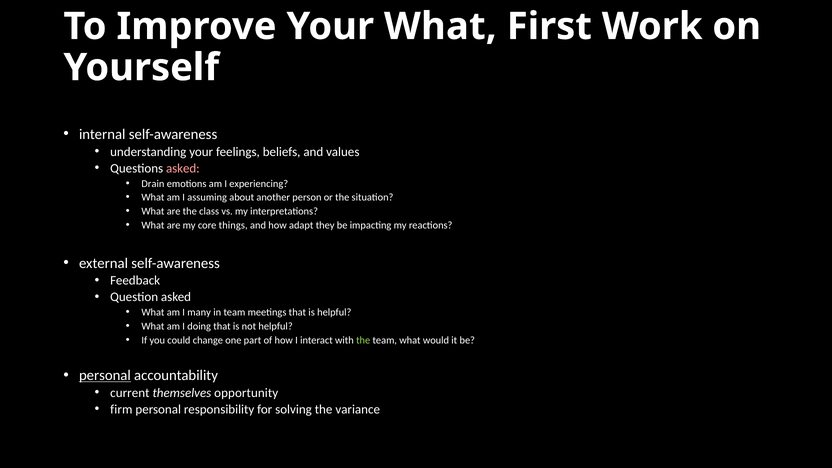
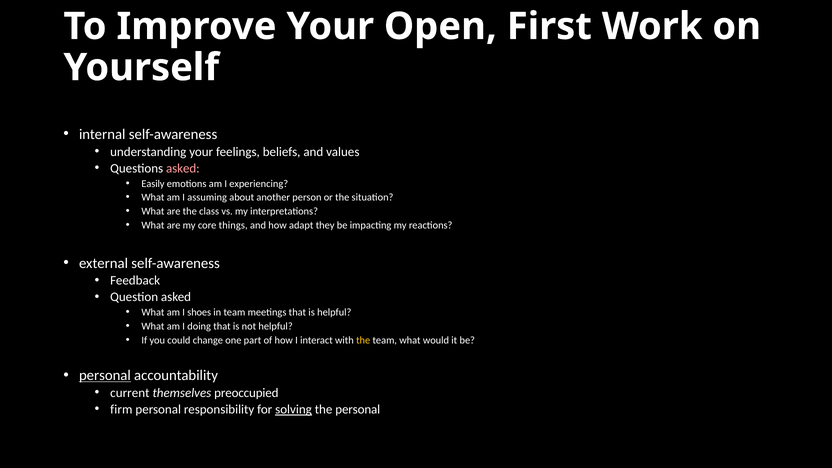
Your What: What -> Open
Drain: Drain -> Easily
many: many -> shoes
the at (363, 340) colour: light green -> yellow
opportunity: opportunity -> preoccupied
solving underline: none -> present
the variance: variance -> personal
